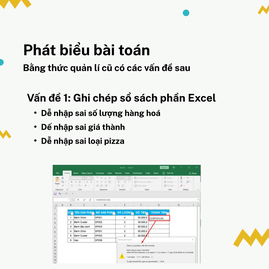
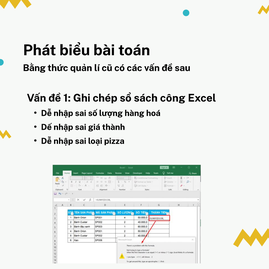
phần: phần -> công
